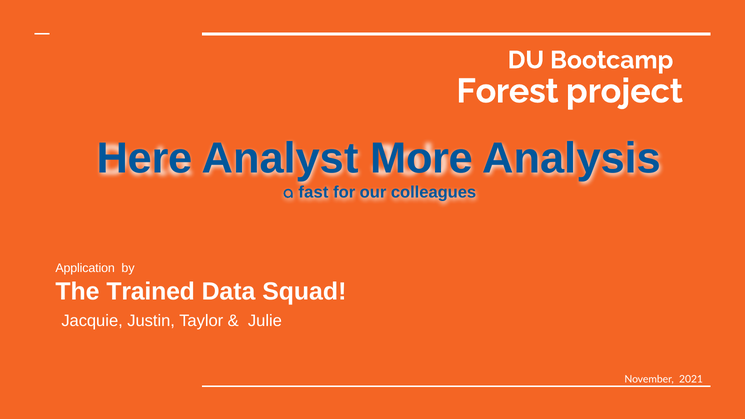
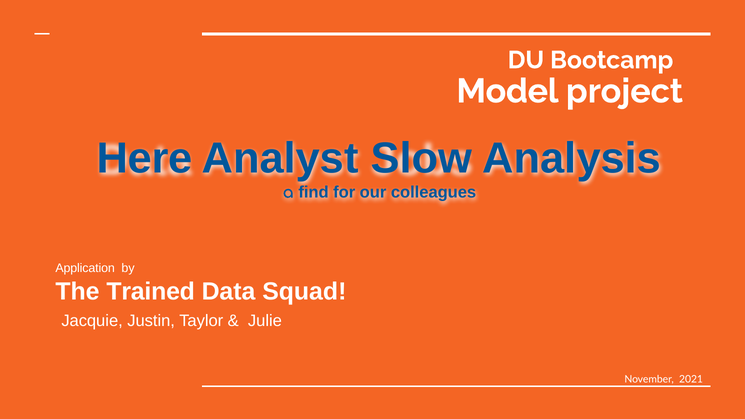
Forest: Forest -> Model
More: More -> Slow
fast: fast -> find
